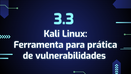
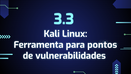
prática: prática -> pontos
